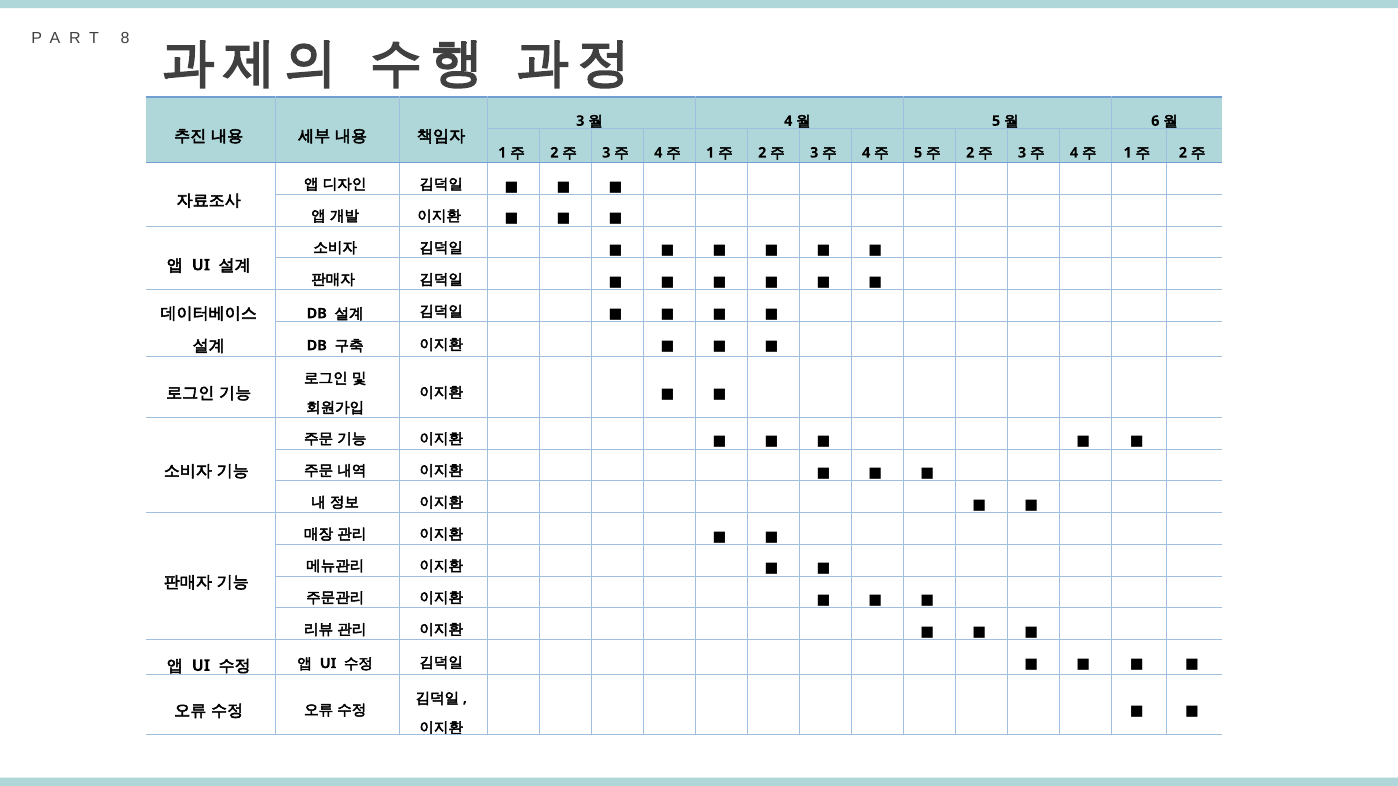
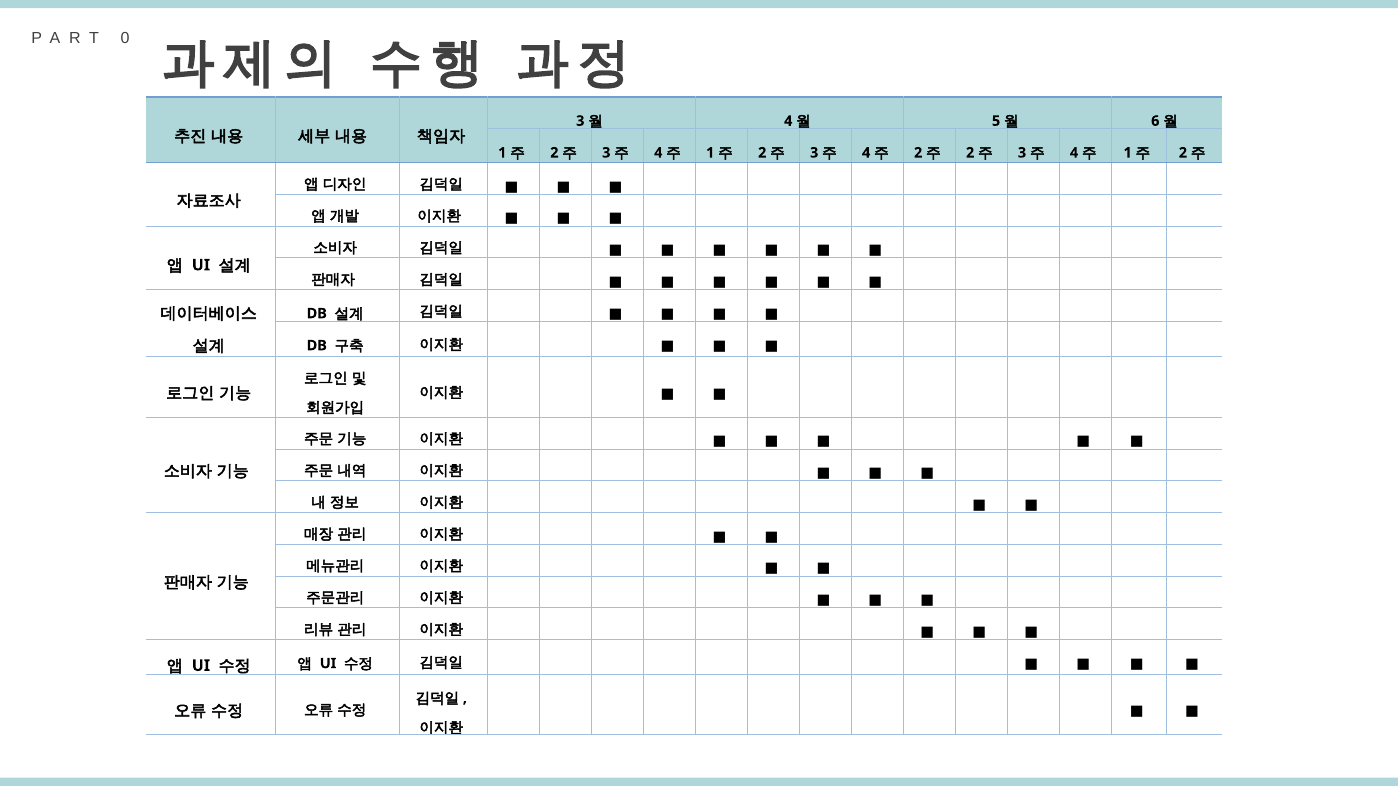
8: 8 -> 0
5 at (918, 153): 5 -> 2
